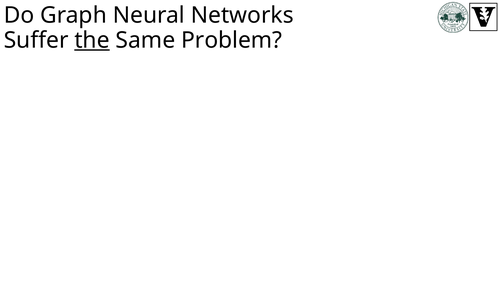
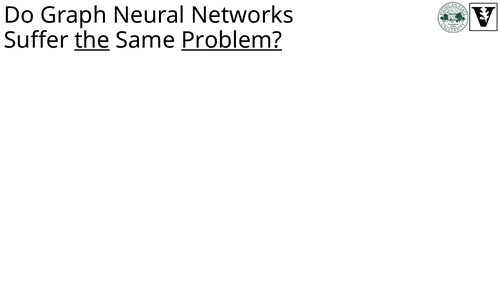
Problem underline: none -> present
